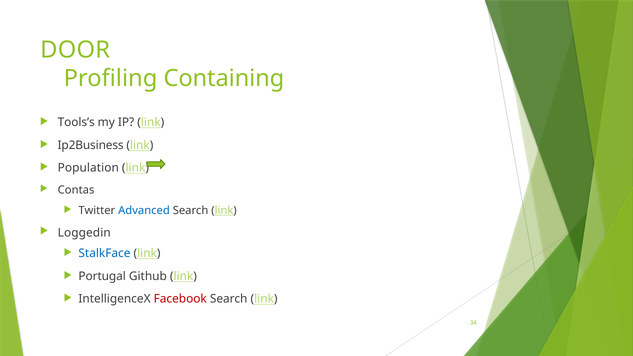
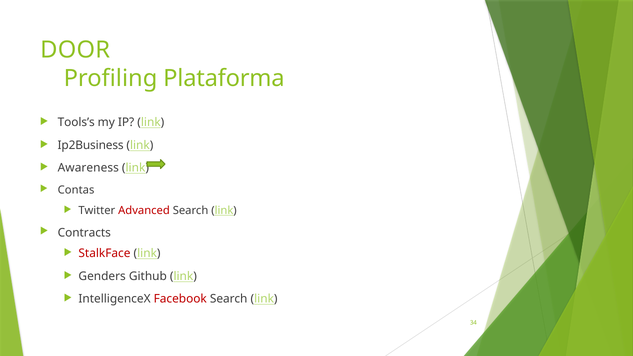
Containing: Containing -> Plataforma
Population: Population -> Awareness
Advanced colour: blue -> red
Loggedin: Loggedin -> Contracts
StalkFace colour: blue -> red
Portugal: Portugal -> Genders
